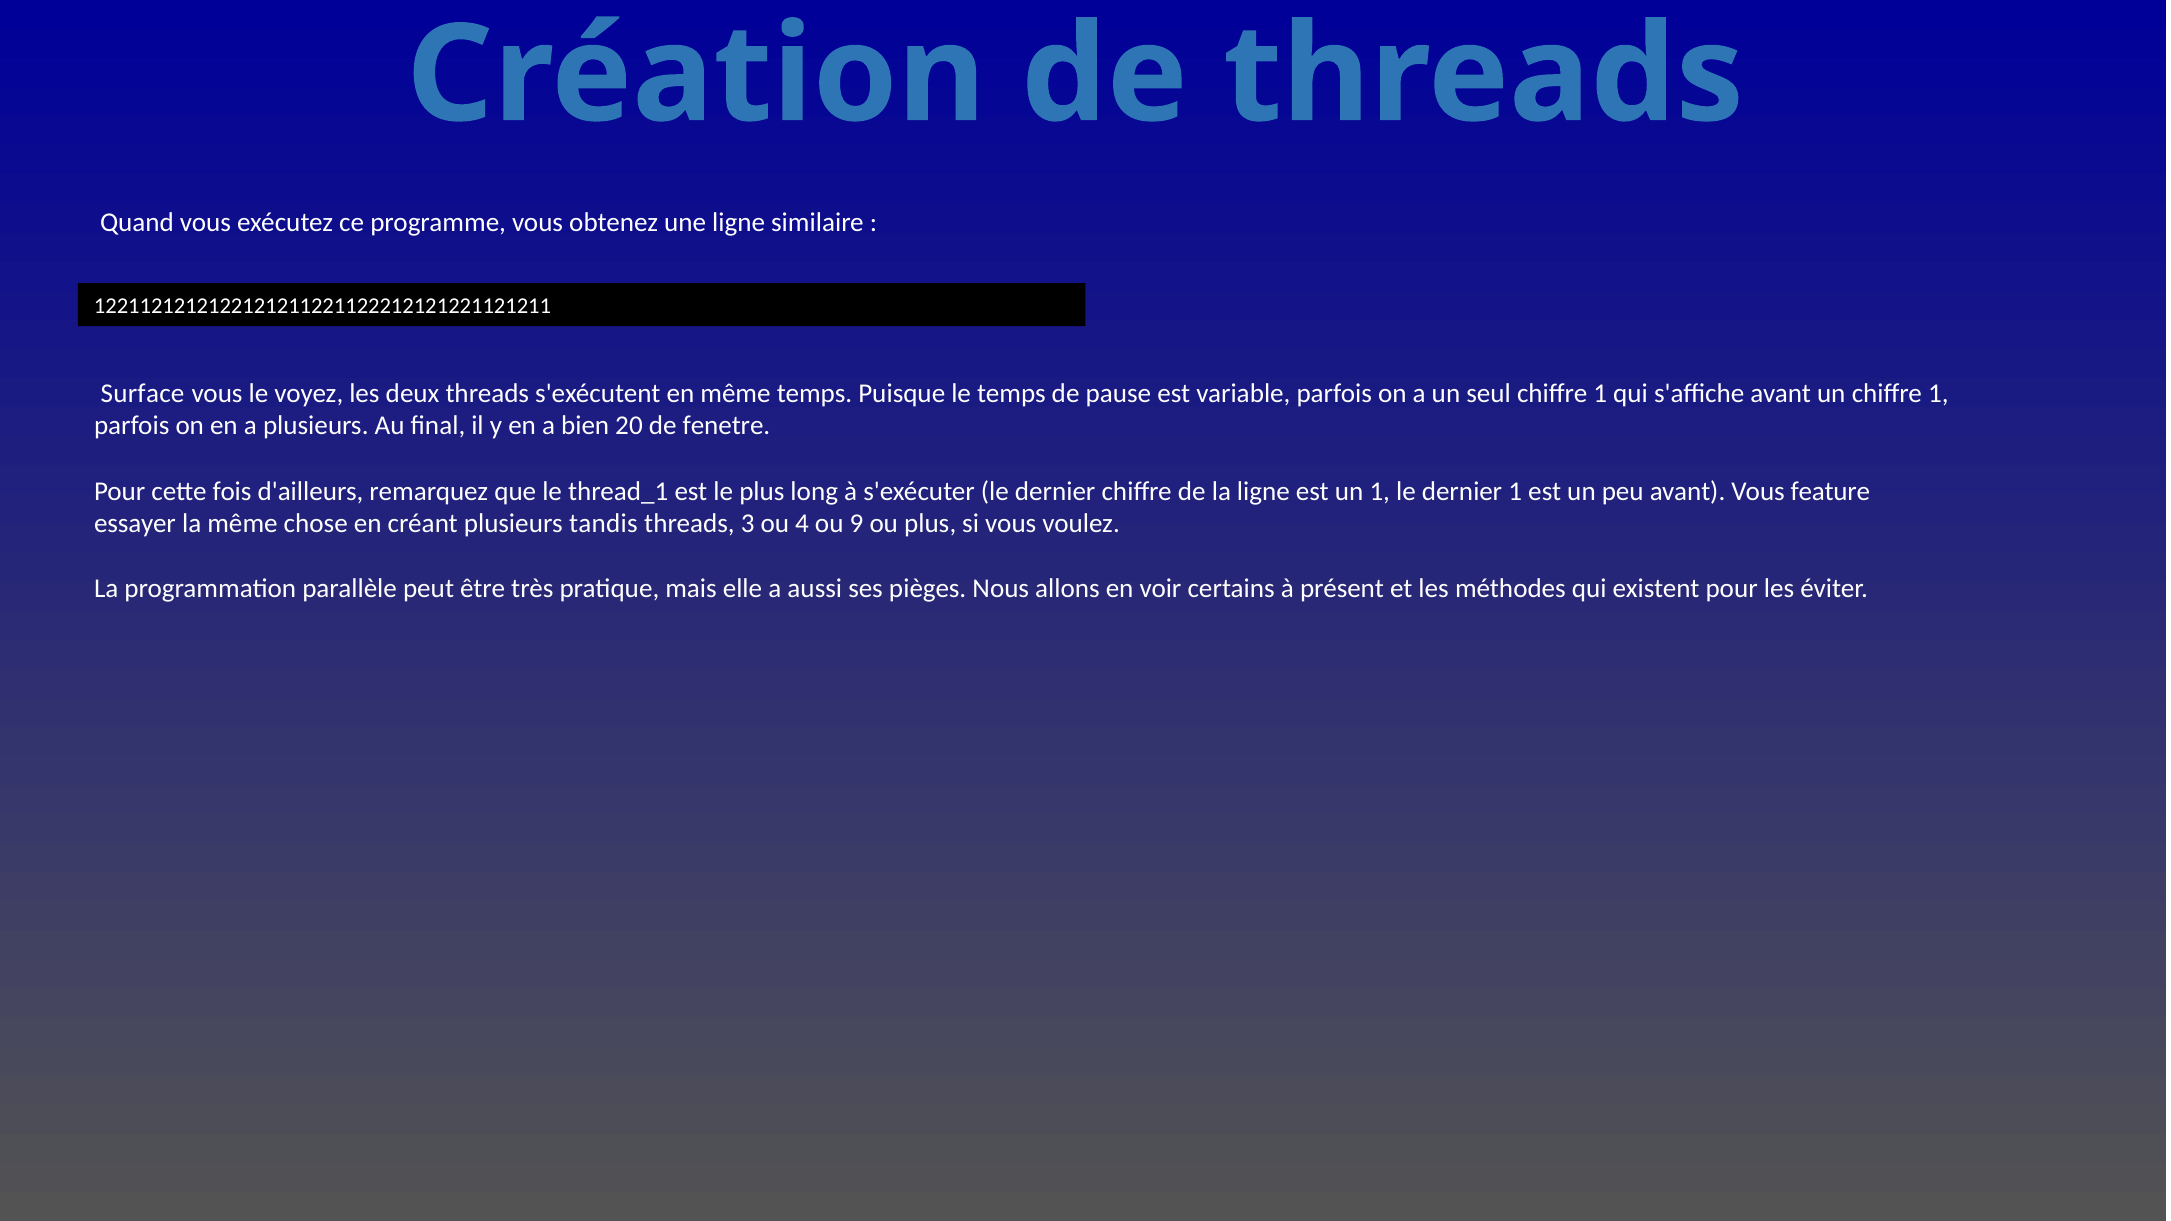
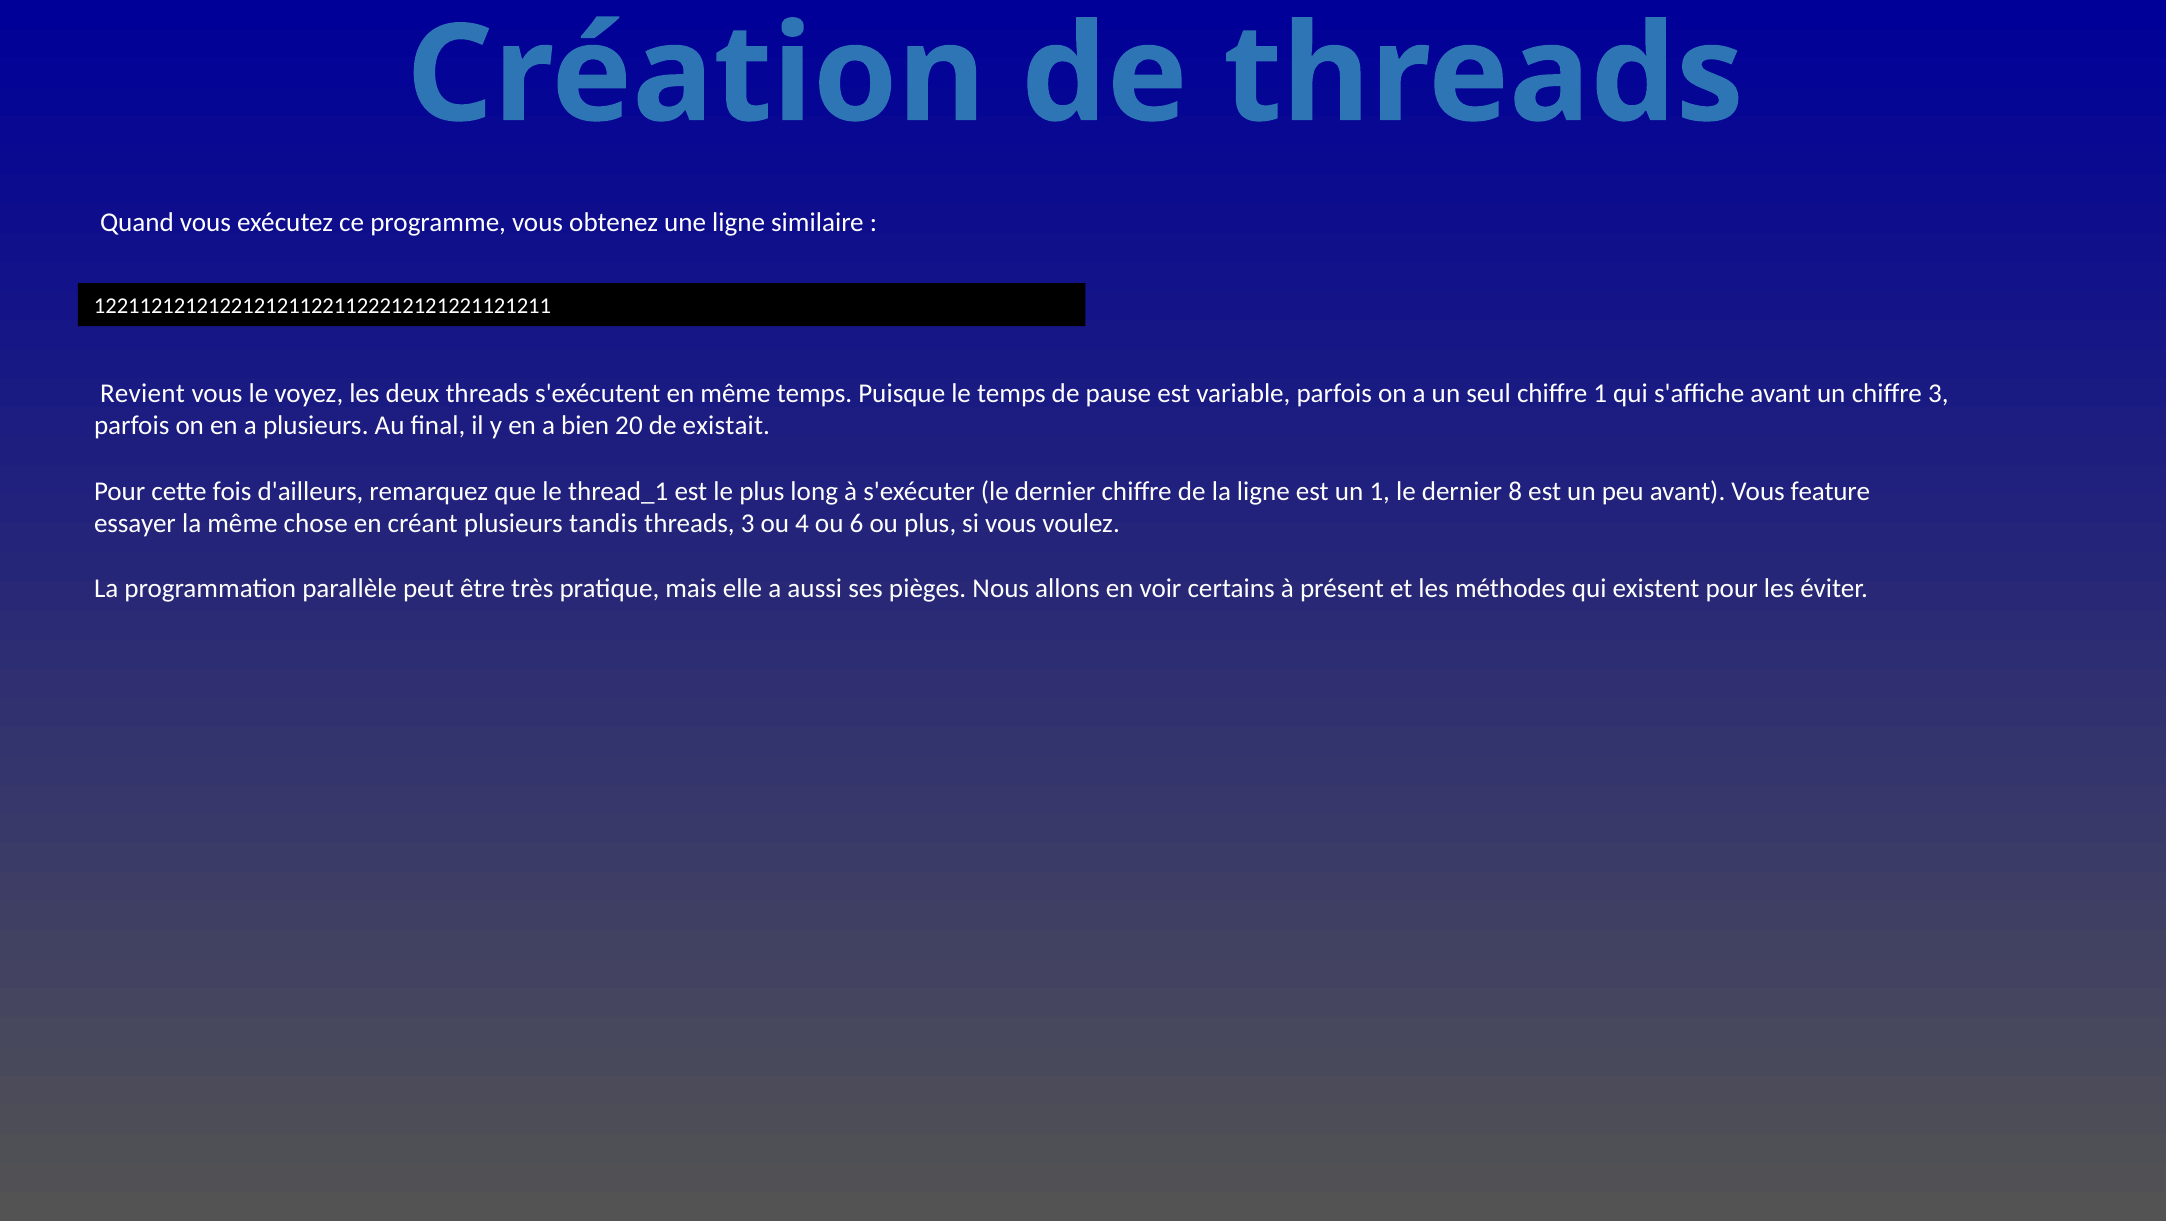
Surface: Surface -> Revient
un chiffre 1: 1 -> 3
fenetre: fenetre -> existait
dernier 1: 1 -> 8
9: 9 -> 6
